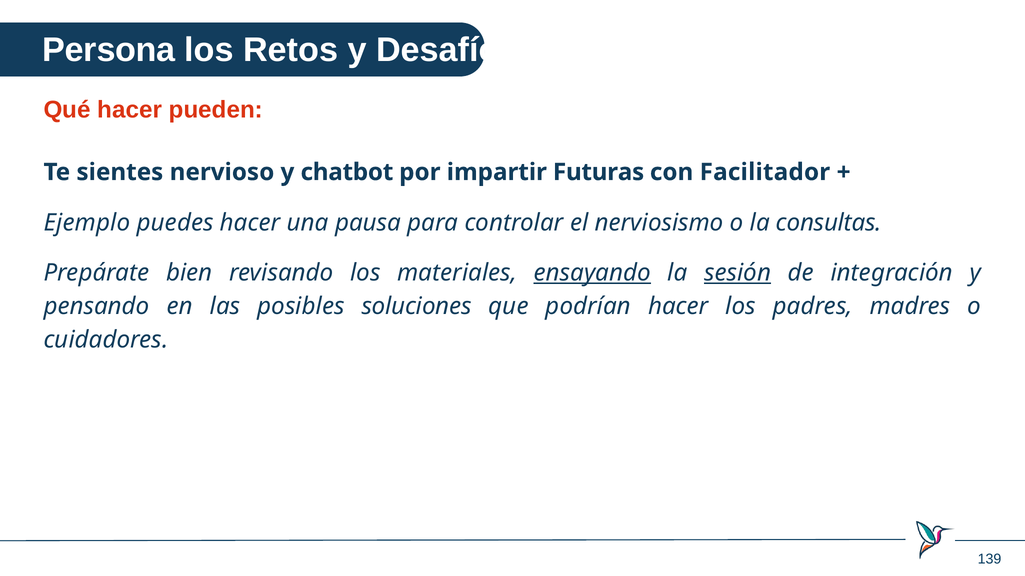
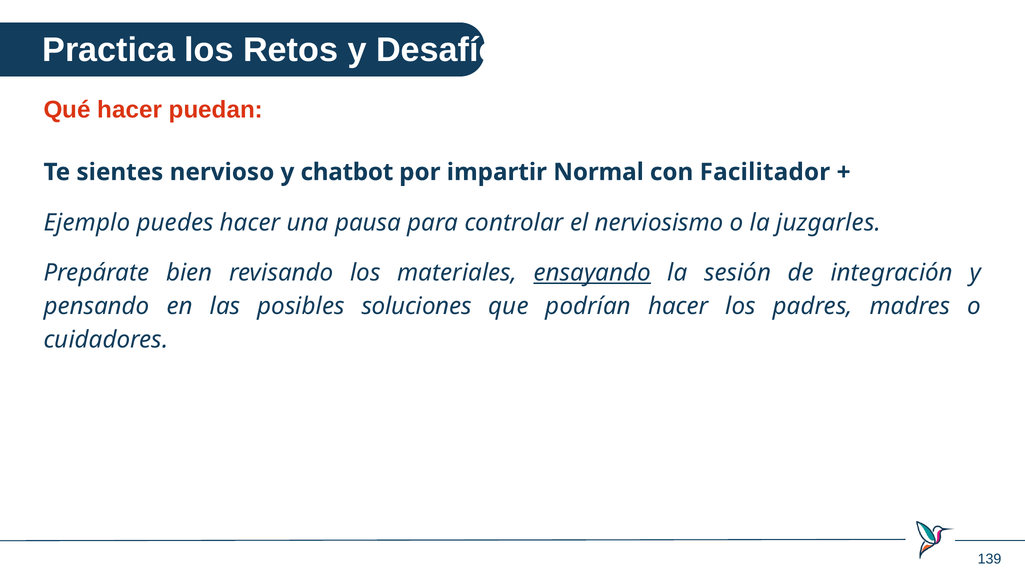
Persona: Persona -> Practica
pueden: pueden -> puedan
Futuras: Futuras -> Normal
consultas: consultas -> juzgarles
sesión underline: present -> none
